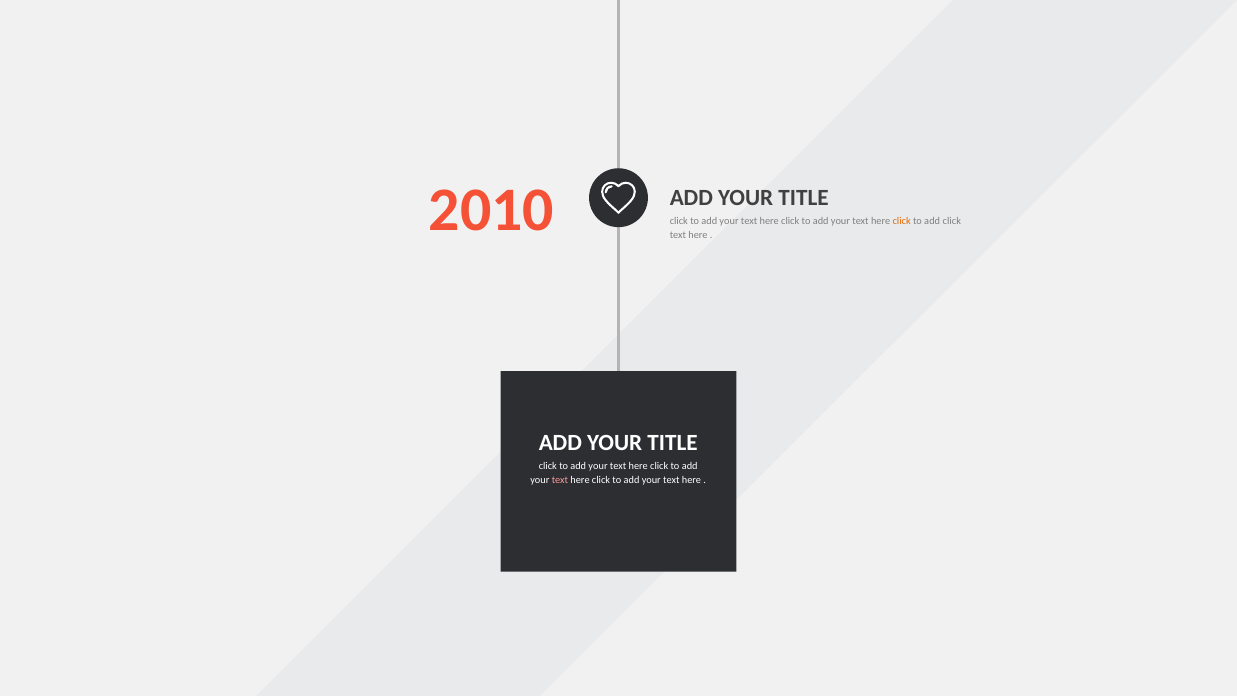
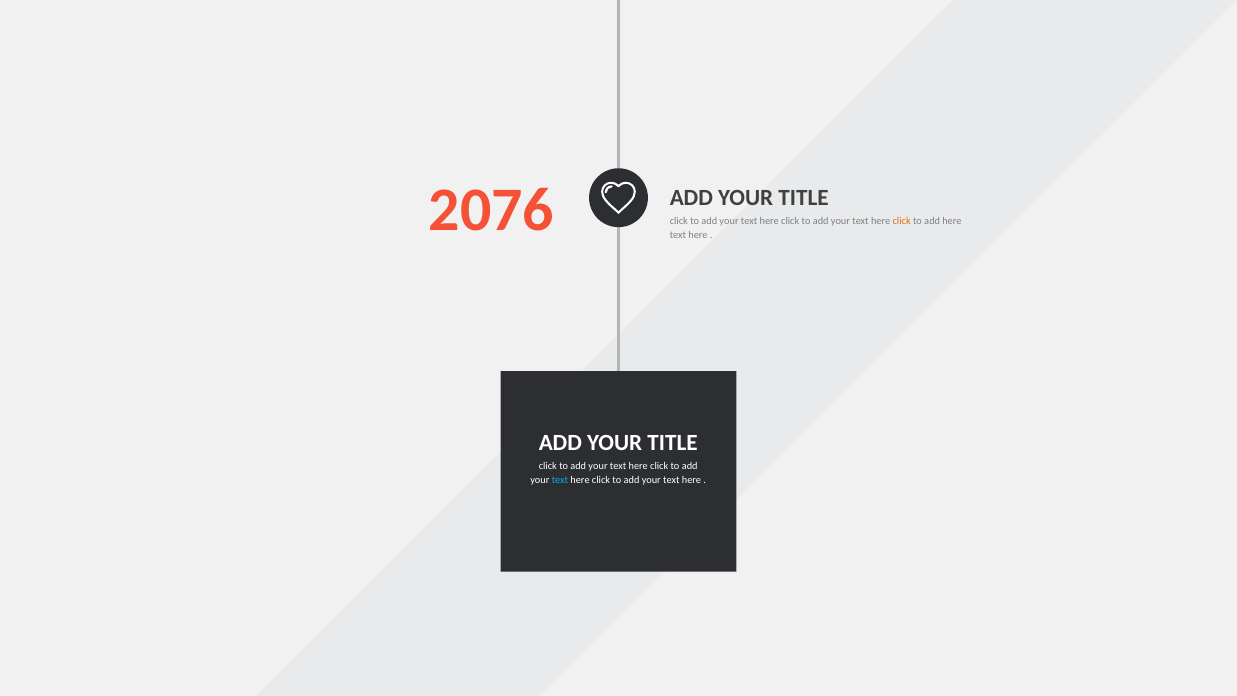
2010: 2010 -> 2076
add click: click -> here
text at (560, 480) colour: pink -> light blue
